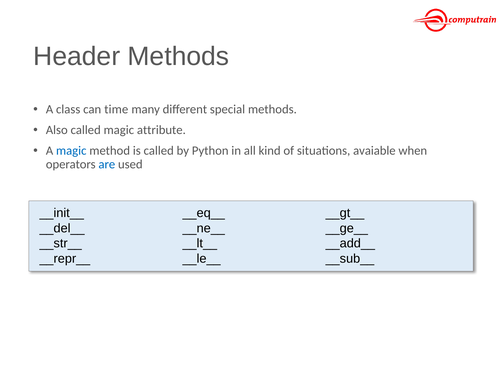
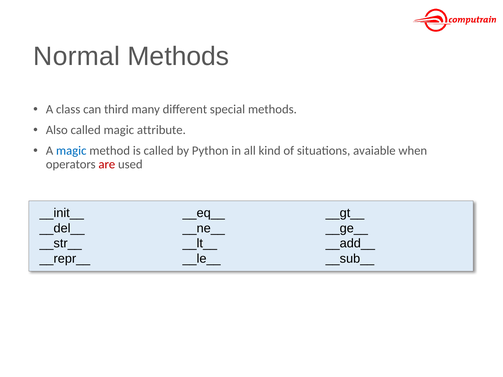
Header: Header -> Normal
time: time -> third
are colour: blue -> red
